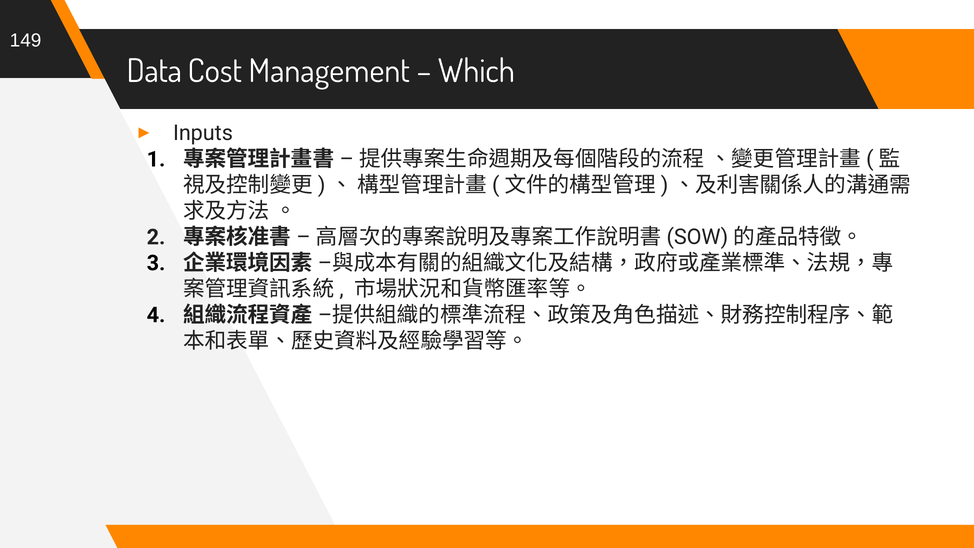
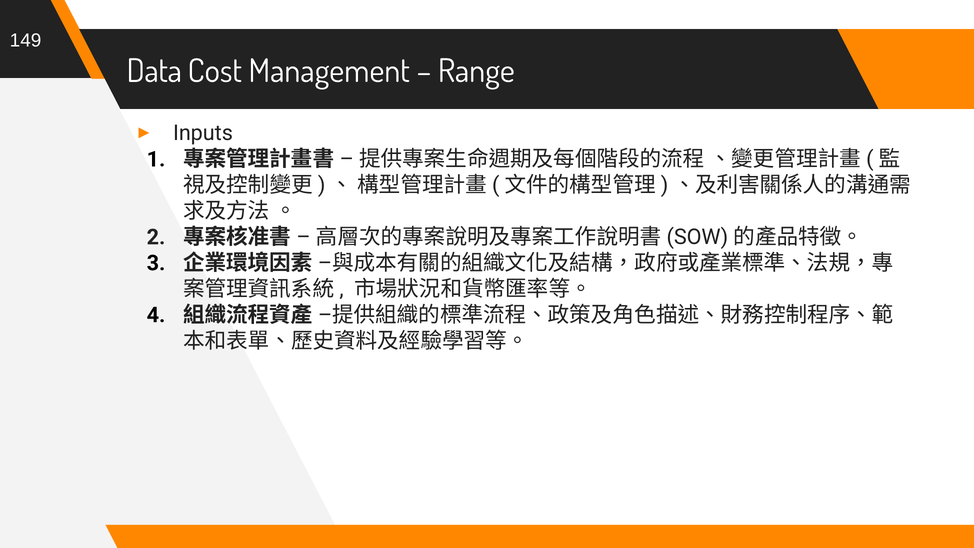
Which: Which -> Range
